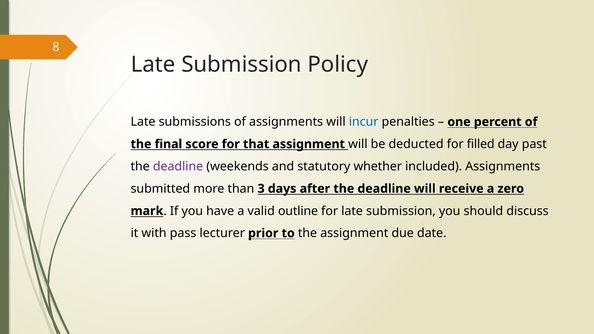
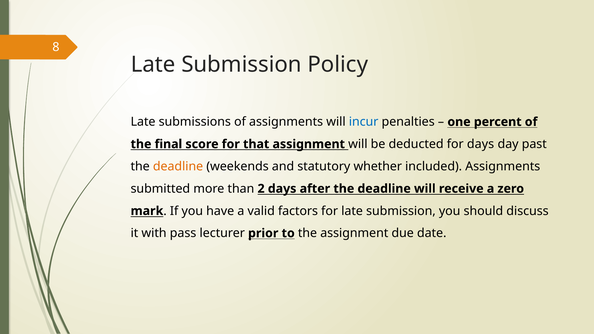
for filled: filled -> days
deadline at (178, 166) colour: purple -> orange
3: 3 -> 2
outline: outline -> factors
